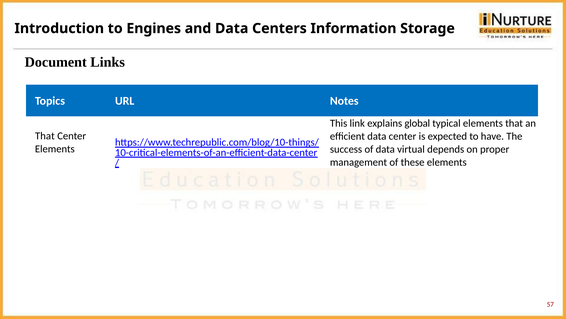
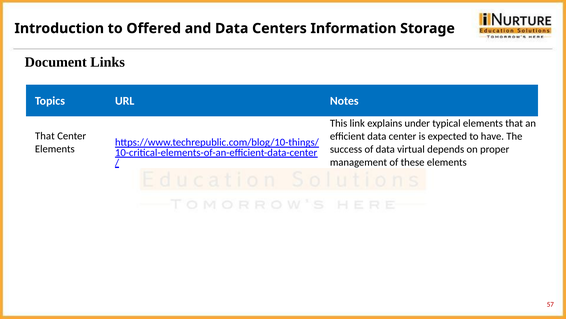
Engines: Engines -> Offered
global: global -> under
